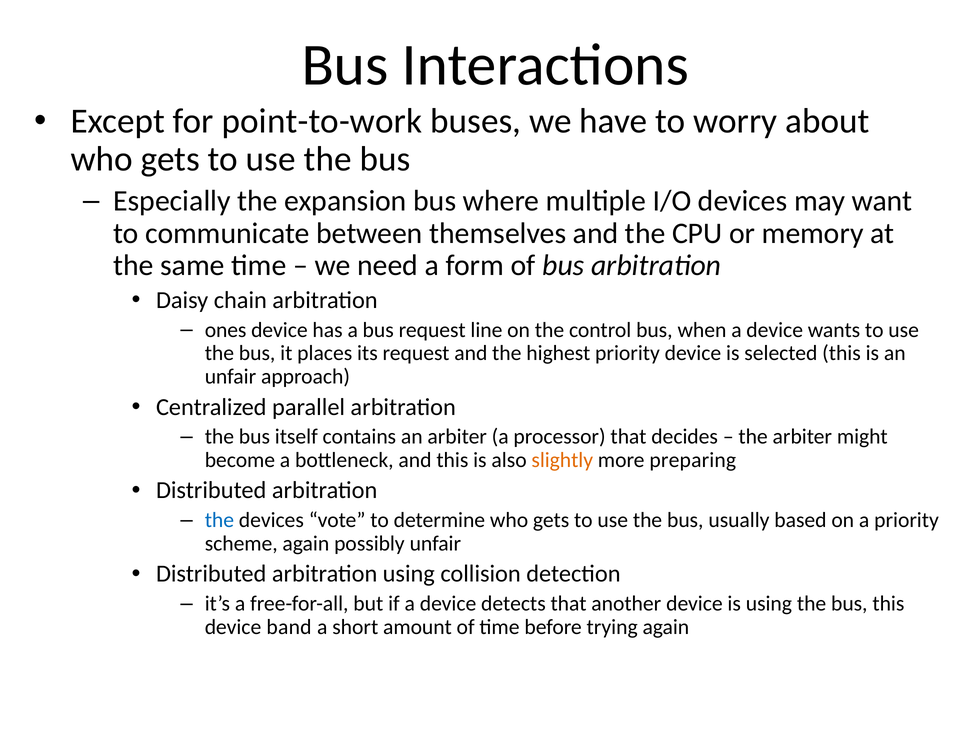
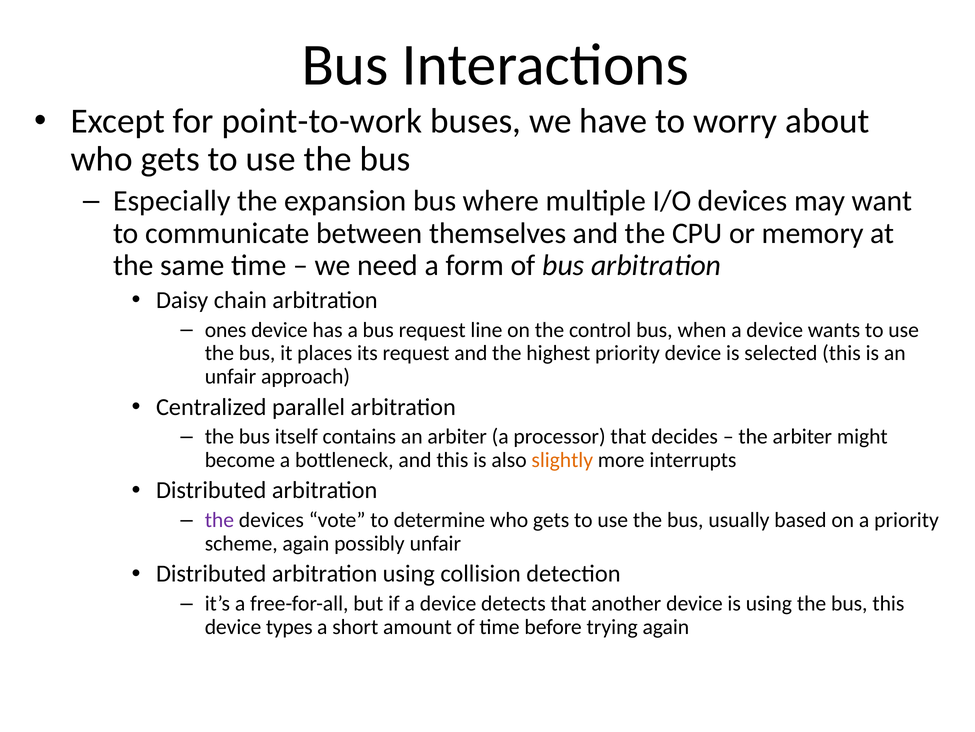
preparing: preparing -> interrupts
the at (219, 520) colour: blue -> purple
band: band -> types
